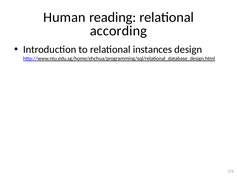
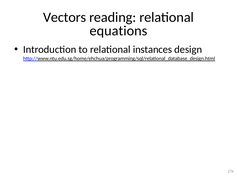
Human: Human -> Vectors
according: according -> equations
